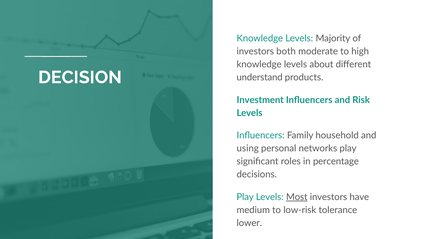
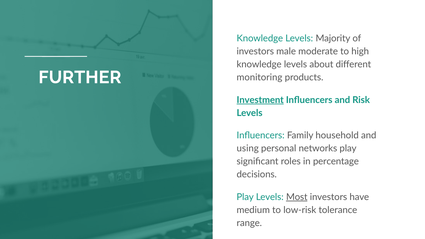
both: both -> male
DECISION: DECISION -> FURTHER
understand: understand -> monitoring
Investment underline: none -> present
lower: lower -> range
